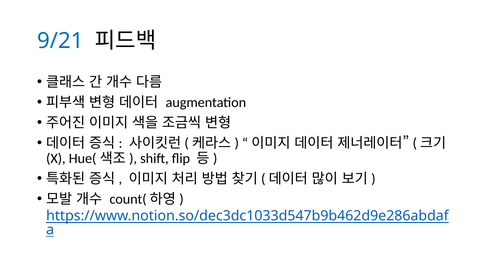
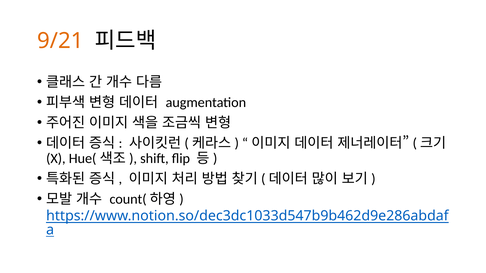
9/21 colour: blue -> orange
